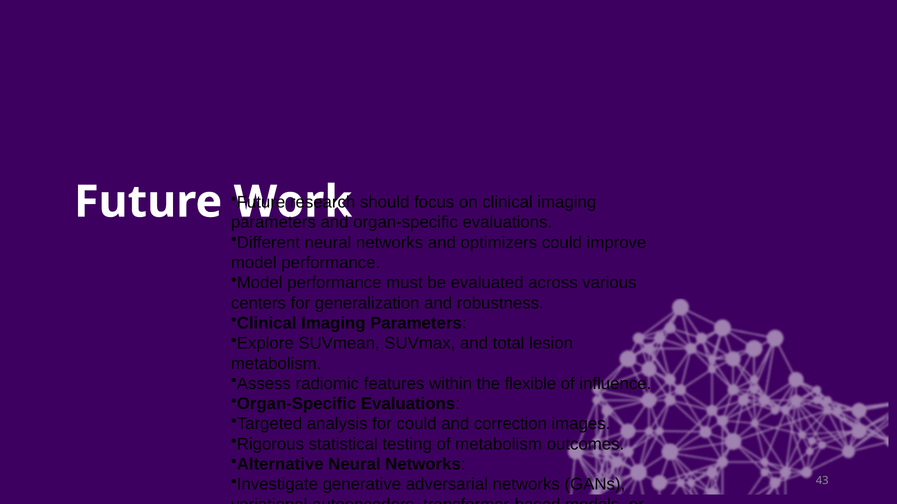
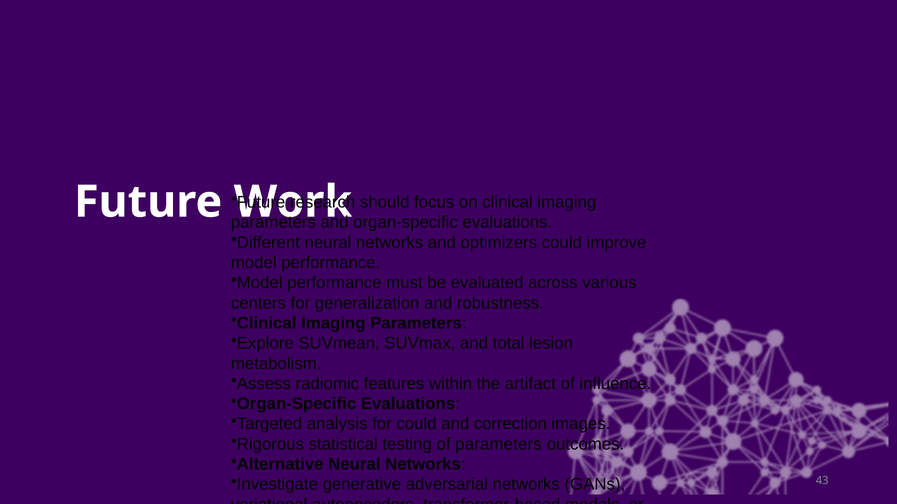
flexible: flexible -> artifact
of metabolism: metabolism -> parameters
